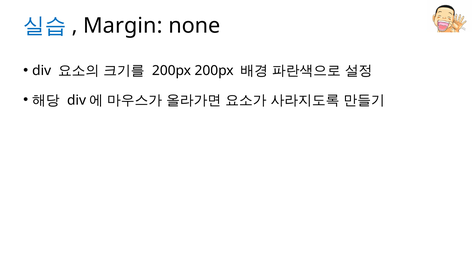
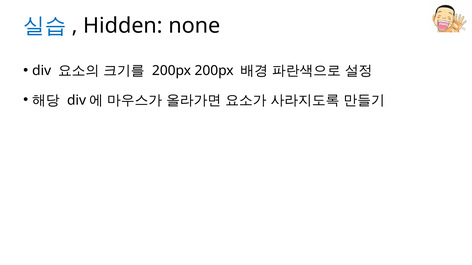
Margin: Margin -> Hidden
